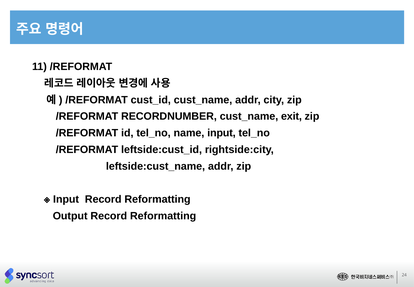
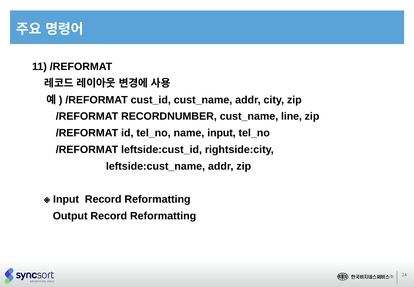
exit: exit -> line
